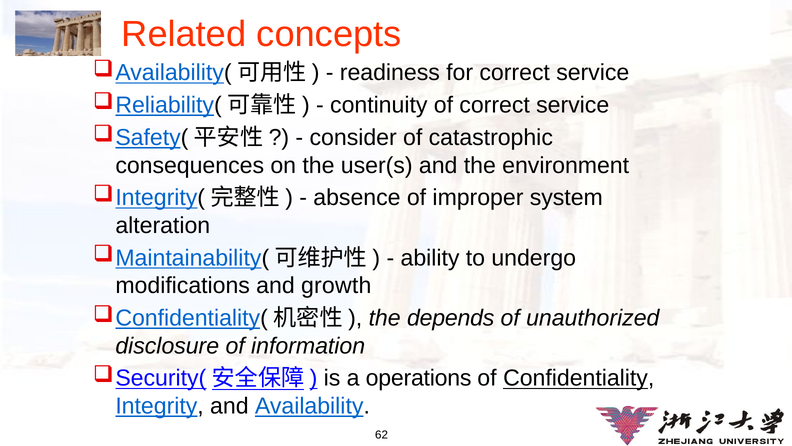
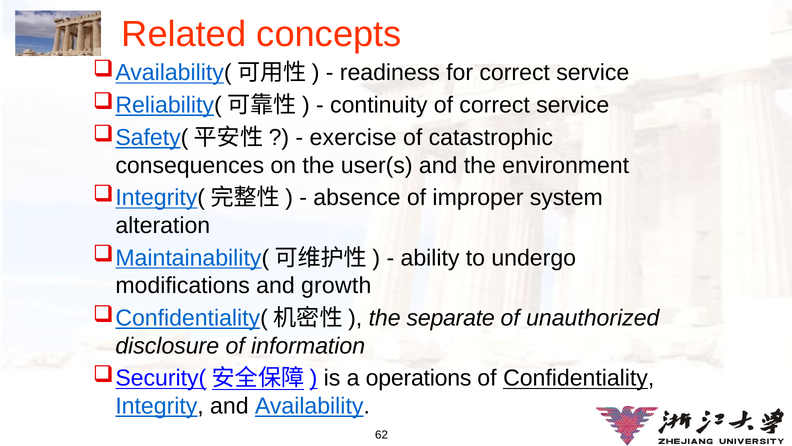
consider: consider -> exercise
depends: depends -> separate
